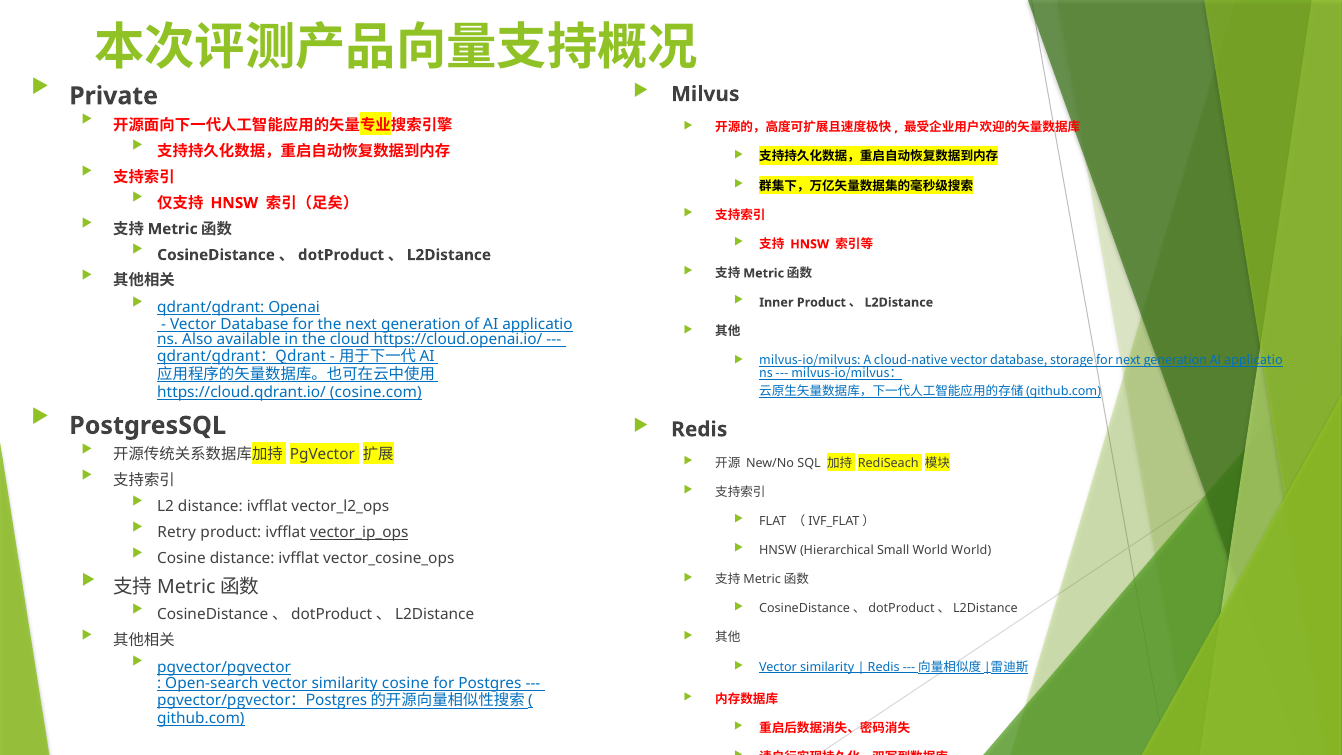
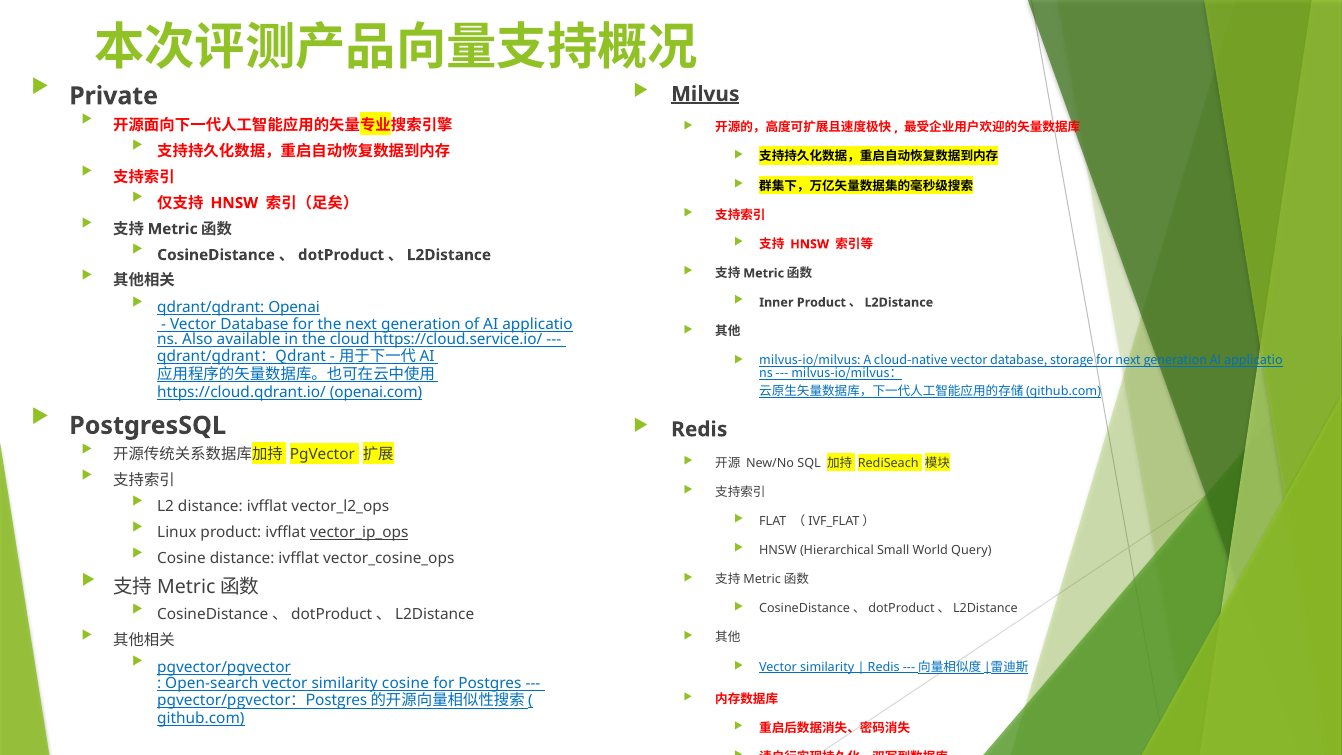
Milvus underline: none -> present
https://cloud.openai.io/: https://cloud.openai.io/ -> https://cloud.service.io/
cosine.com: cosine.com -> openai.com
Retry: Retry -> Linux
World World: World -> Query
